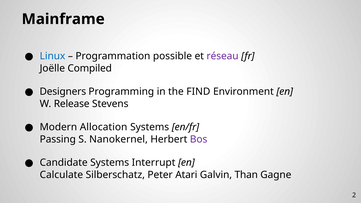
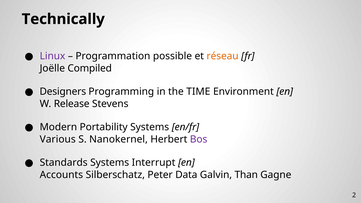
Mainframe: Mainframe -> Technically
Linux colour: blue -> purple
réseau colour: purple -> orange
FIND: FIND -> TIME
Allocation: Allocation -> Portability
Passing: Passing -> Various
Candidate: Candidate -> Standards
Calculate: Calculate -> Accounts
Atari: Atari -> Data
